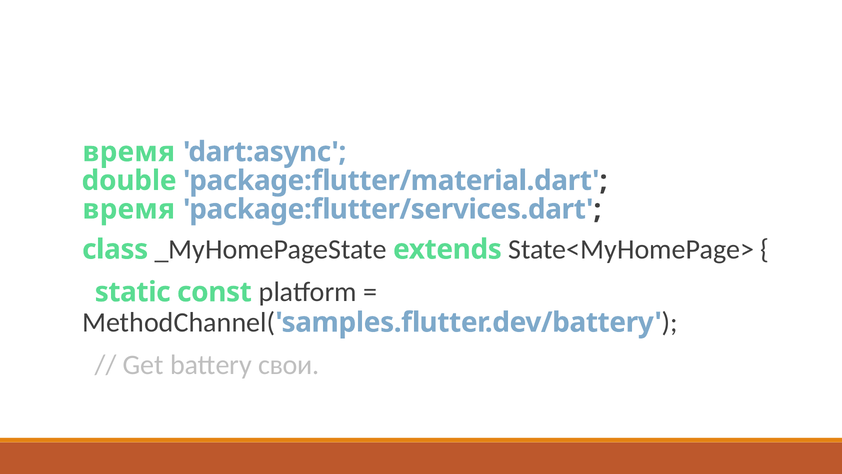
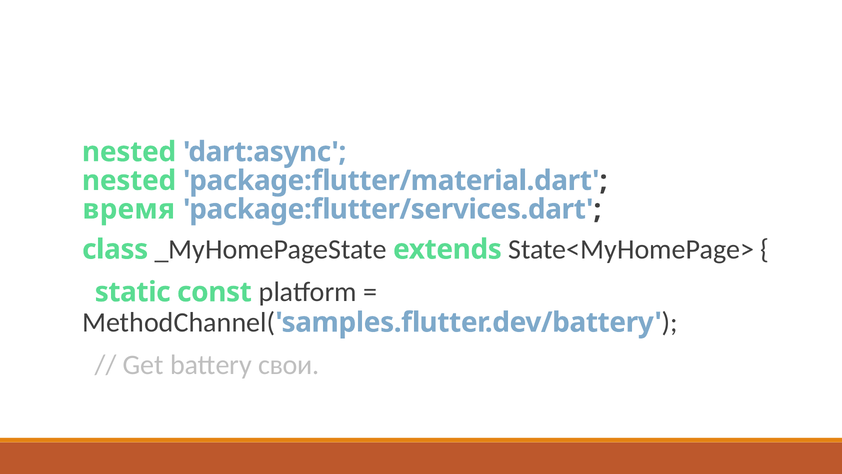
время at (129, 152): время -> nested
double at (129, 180): double -> nested
